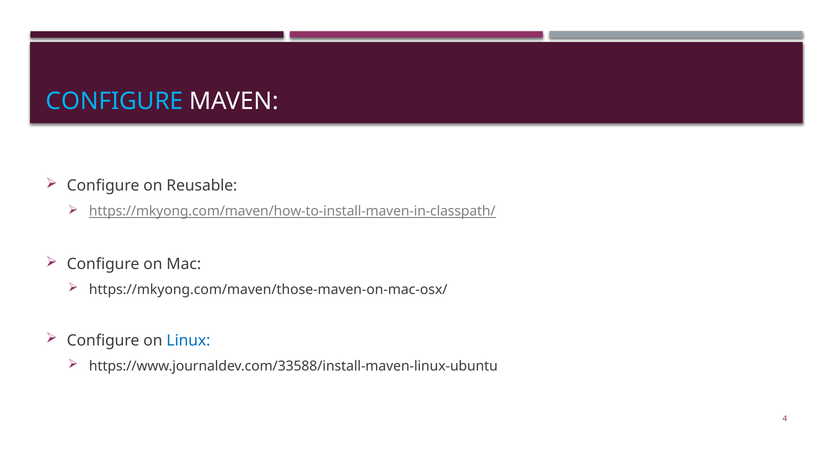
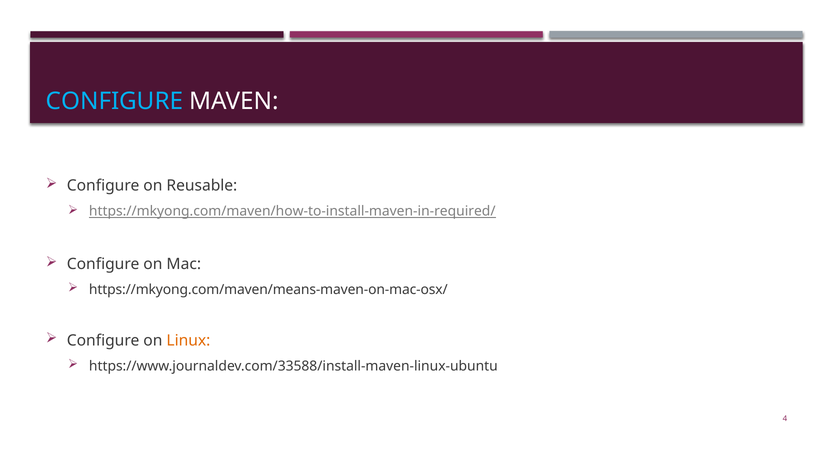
https://mkyong.com/maven/how-to-install-maven-in-classpath/: https://mkyong.com/maven/how-to-install-maven-in-classpath/ -> https://mkyong.com/maven/how-to-install-maven-in-required/
https://mkyong.com/maven/those-maven-on-mac-osx/: https://mkyong.com/maven/those-maven-on-mac-osx/ -> https://mkyong.com/maven/means-maven-on-mac-osx/
Linux colour: blue -> orange
